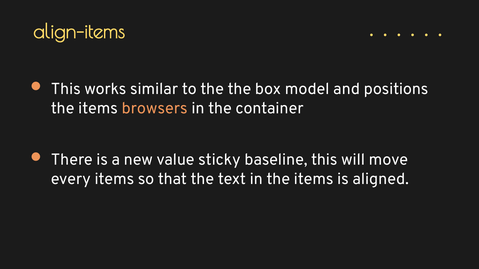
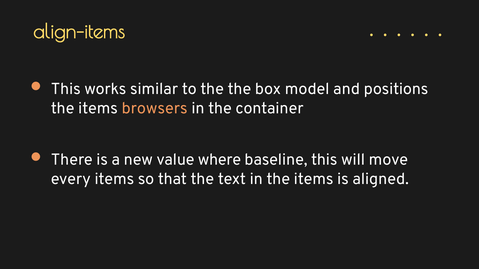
sticky: sticky -> where
